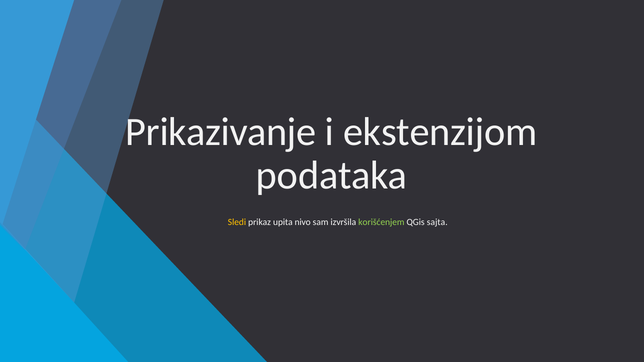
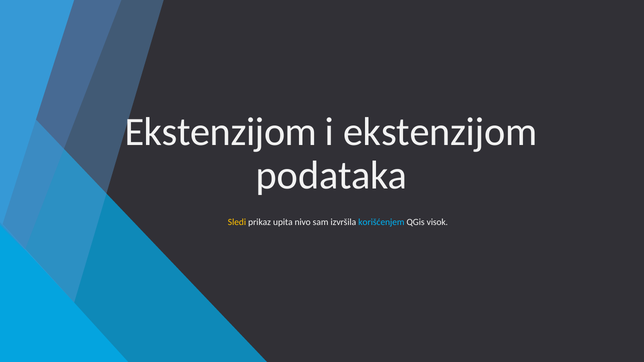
Prikazivanje at (221, 132): Prikazivanje -> Ekstenzijom
korišćenjem colour: light green -> light blue
sajta: sajta -> visok
